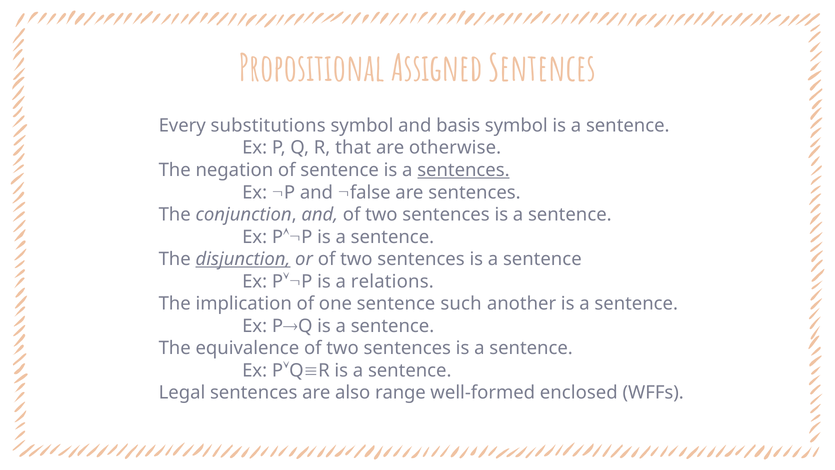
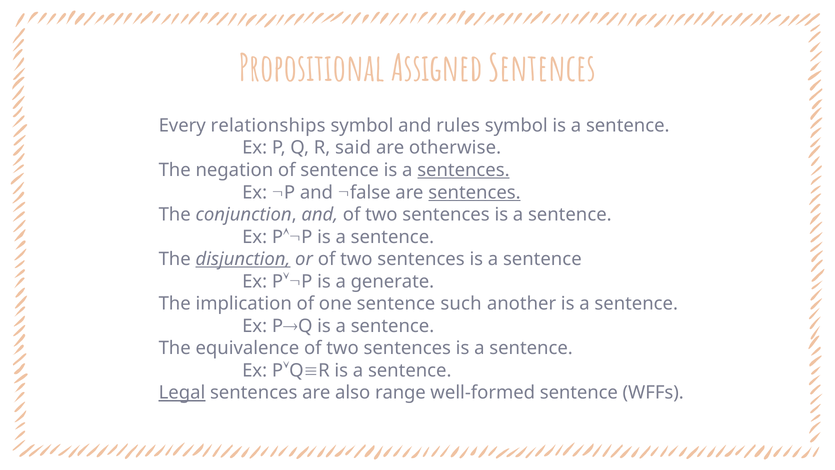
substitutions: substitutions -> relationships
basis: basis -> rules
that: that -> said
sentences at (474, 192) underline: none -> present
relations: relations -> generate
Legal underline: none -> present
well-formed enclosed: enclosed -> sentence
